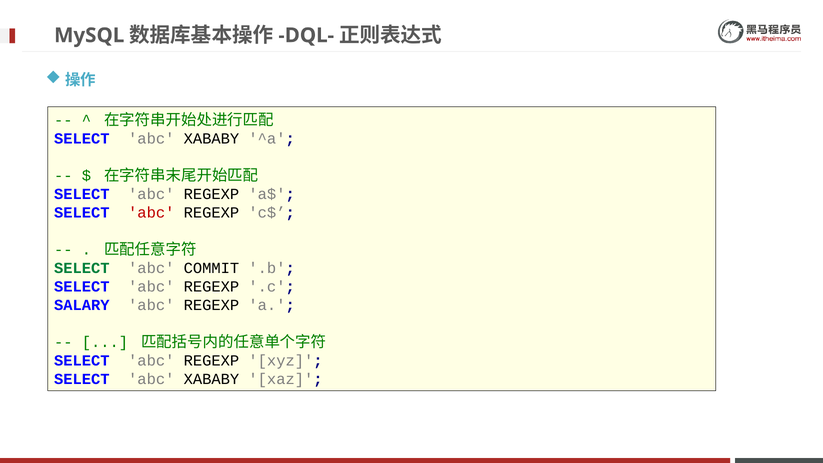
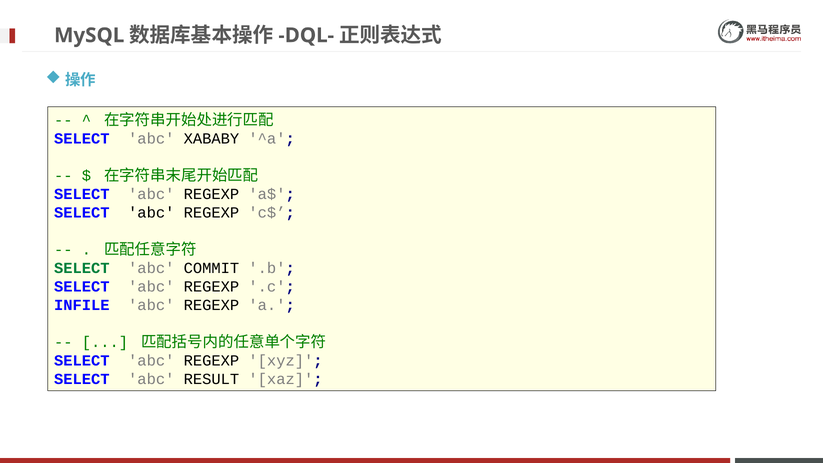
abc at (151, 213) colour: red -> black
SALARY: SALARY -> INFILE
XABABY at (211, 379): XABABY -> RESULT
